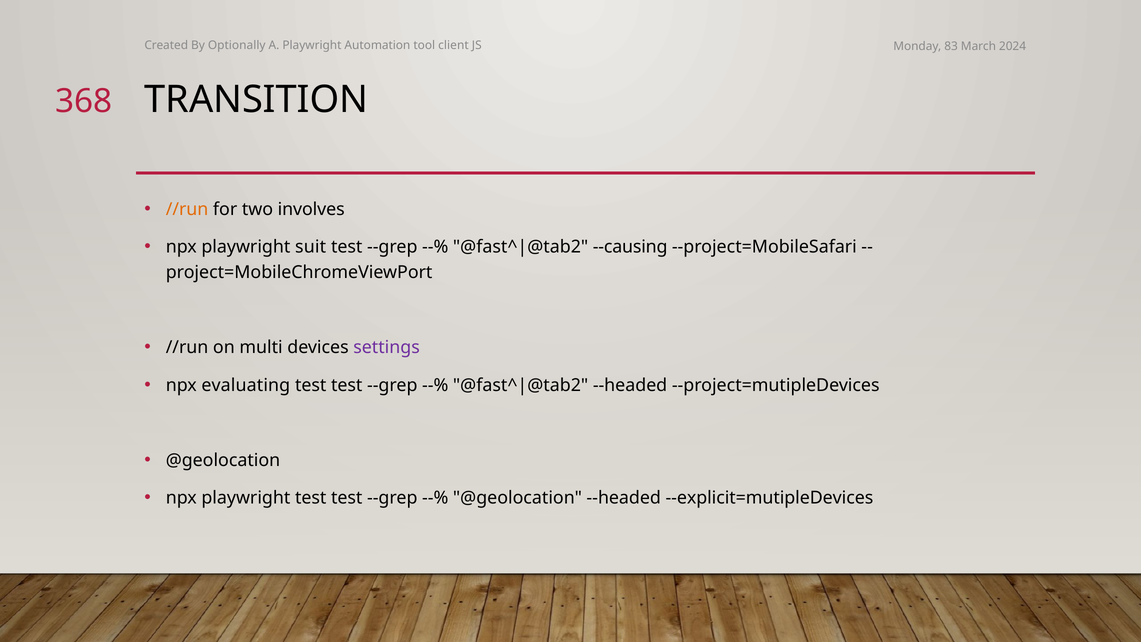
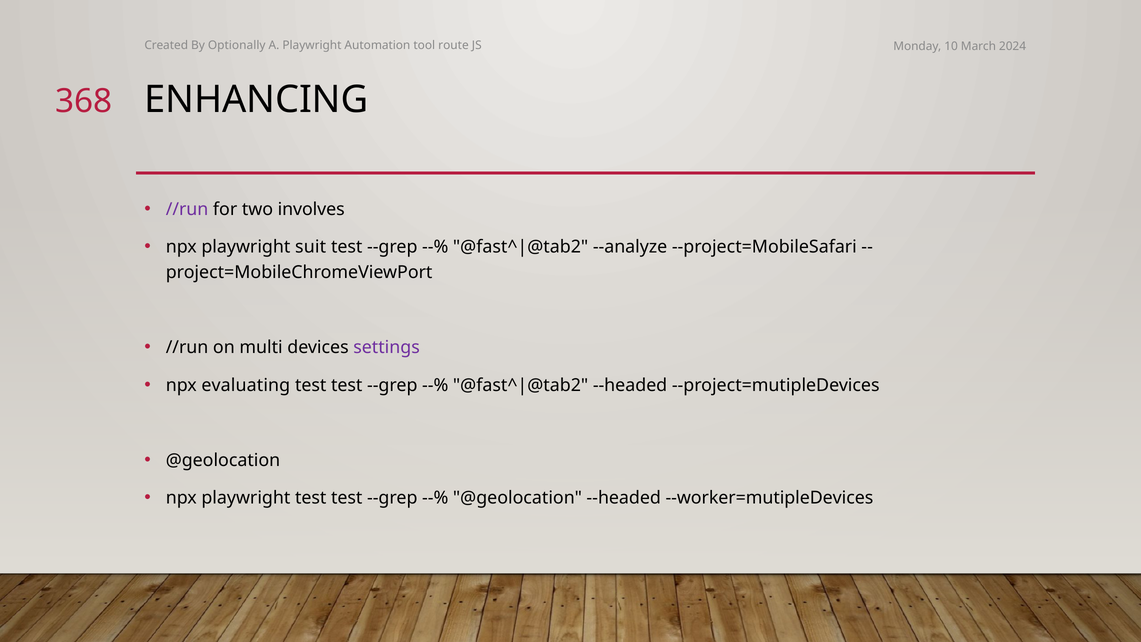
client: client -> route
83: 83 -> 10
TRANSITION: TRANSITION -> ENHANCING
//run at (187, 209) colour: orange -> purple
--causing: --causing -> --analyze
--explicit=mutipleDevices: --explicit=mutipleDevices -> --worker=mutipleDevices
